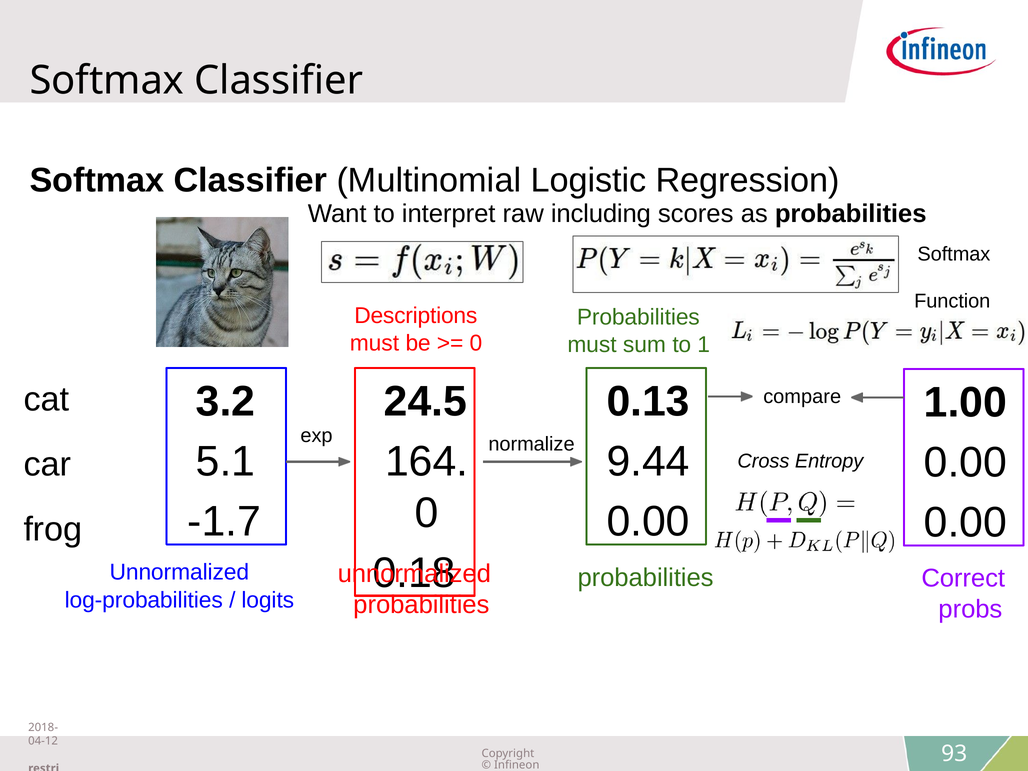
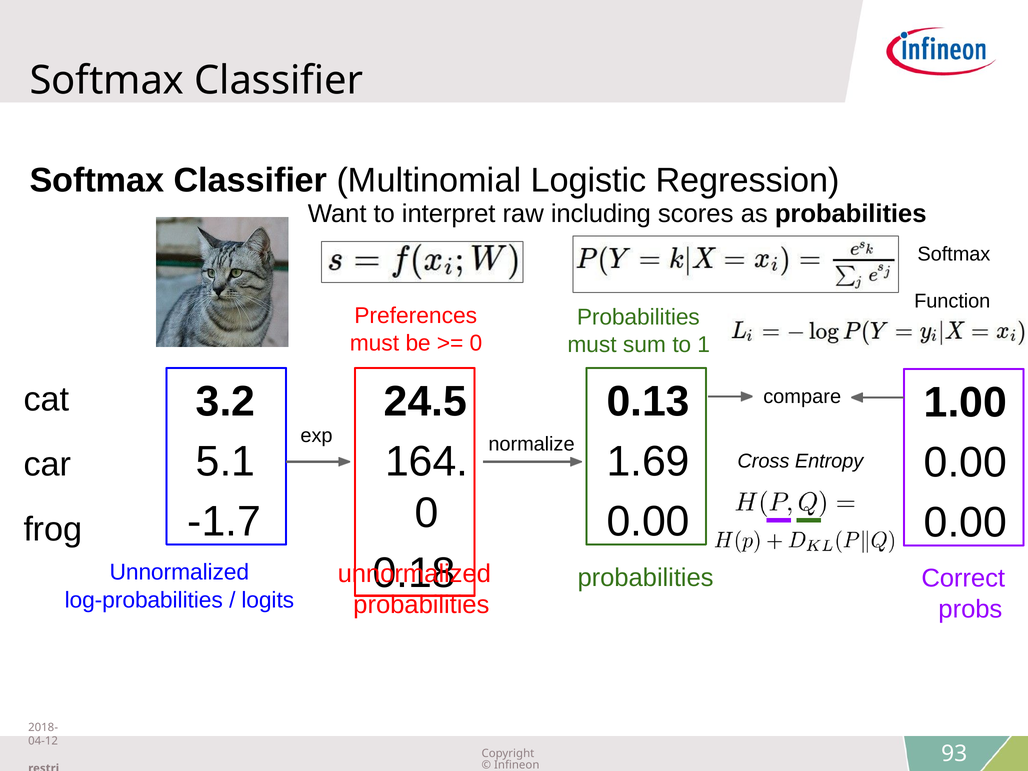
Descriptions: Descriptions -> Preferences
9.44: 9.44 -> 1.69
